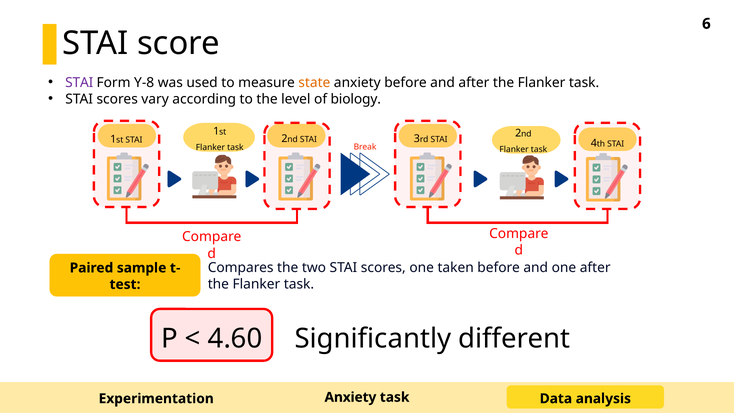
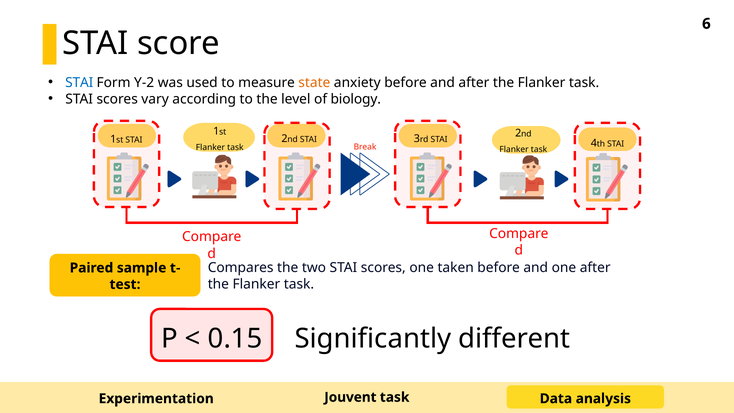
STAI at (79, 83) colour: purple -> blue
Y-8: Y-8 -> Y-2
4.60: 4.60 -> 0.15
Experimentation Anxiety: Anxiety -> Jouvent
